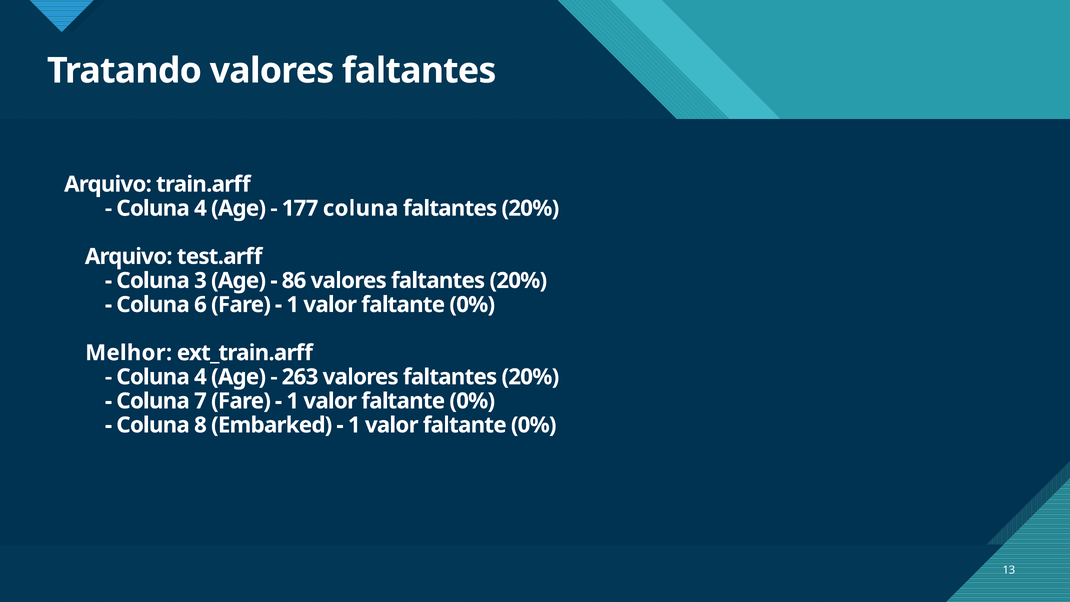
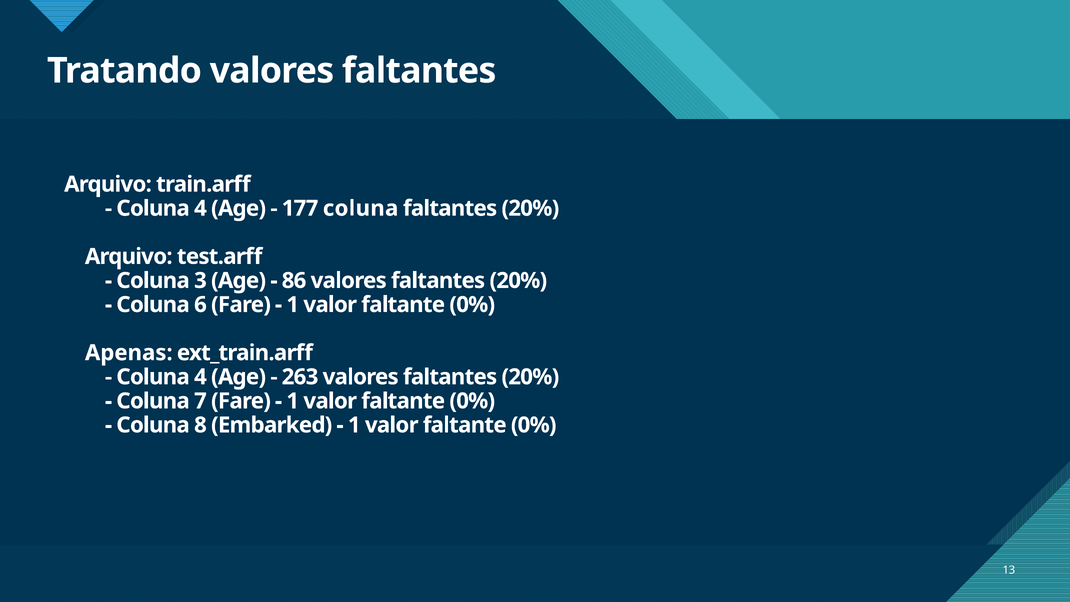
Melhor: Melhor -> Apenas
